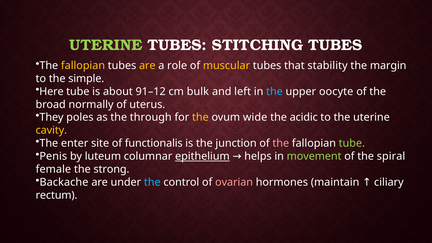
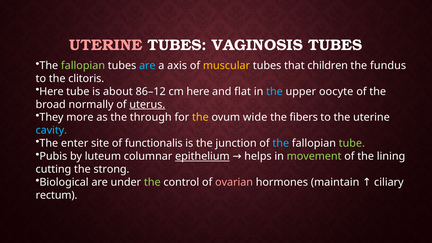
UTERINE at (106, 45) colour: light green -> pink
STITCHING: STITCHING -> VAGINOSIS
fallopian at (83, 66) colour: yellow -> light green
are at (147, 66) colour: yellow -> light blue
role: role -> axis
stability: stability -> children
margin: margin -> fundus
simple: simple -> clitoris
91–12: 91–12 -> 86–12
cm bulk: bulk -> here
left: left -> flat
uterus underline: none -> present
poles: poles -> more
acidic: acidic -> fibers
cavity colour: yellow -> light blue
the at (281, 143) colour: pink -> light blue
Penis: Penis -> Pubis
spiral: spiral -> lining
female: female -> cutting
Backache: Backache -> Biological
the at (152, 182) colour: light blue -> light green
